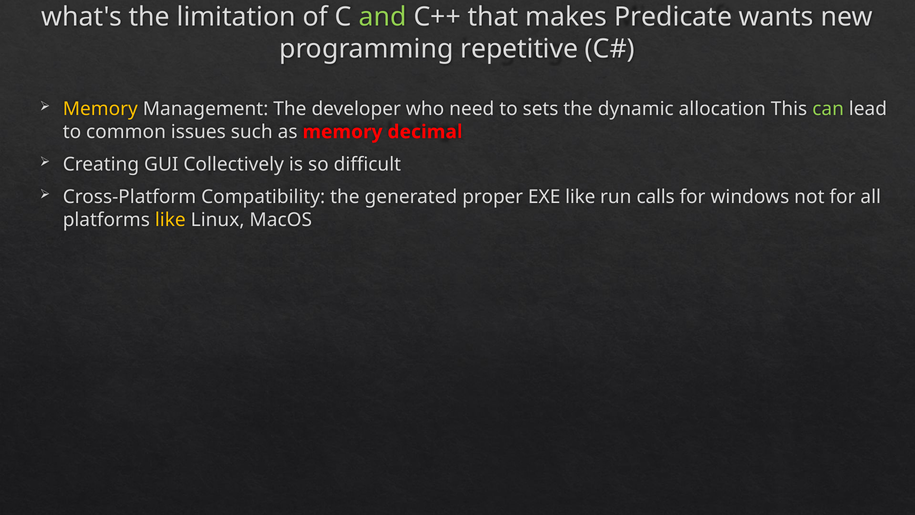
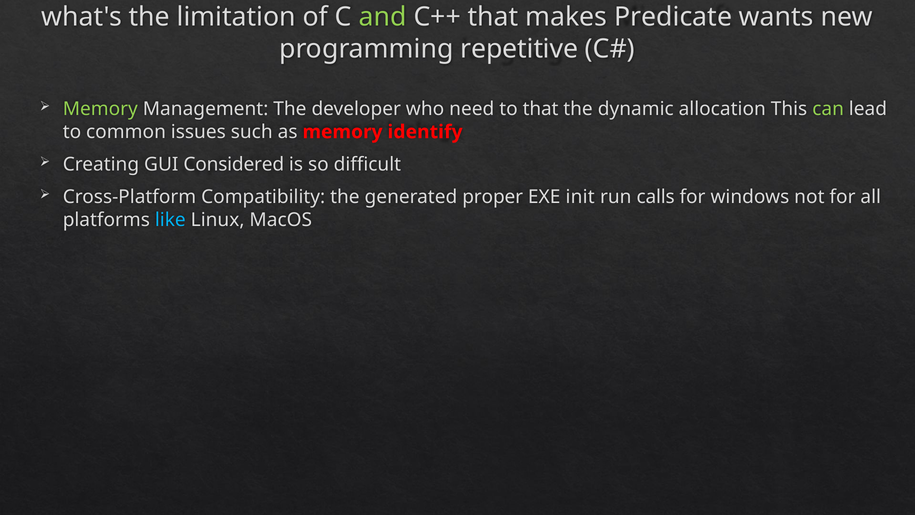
Memory at (100, 109) colour: yellow -> light green
to sets: sets -> that
decimal: decimal -> identify
Collectively: Collectively -> Considered
EXE like: like -> init
like at (170, 220) colour: yellow -> light blue
